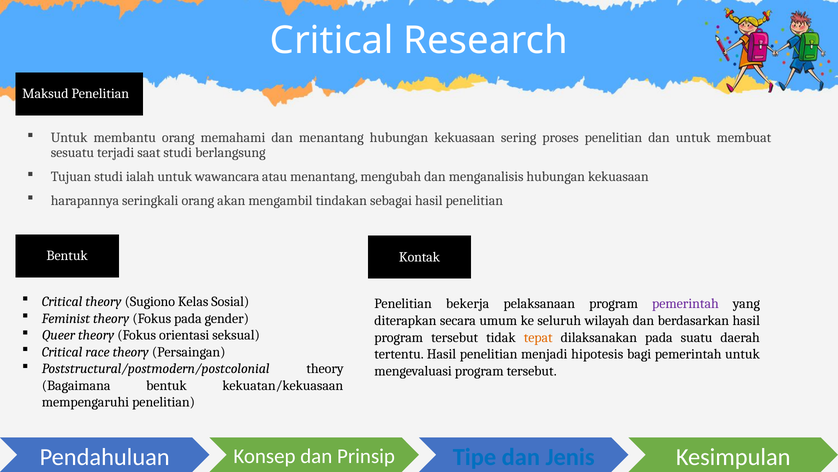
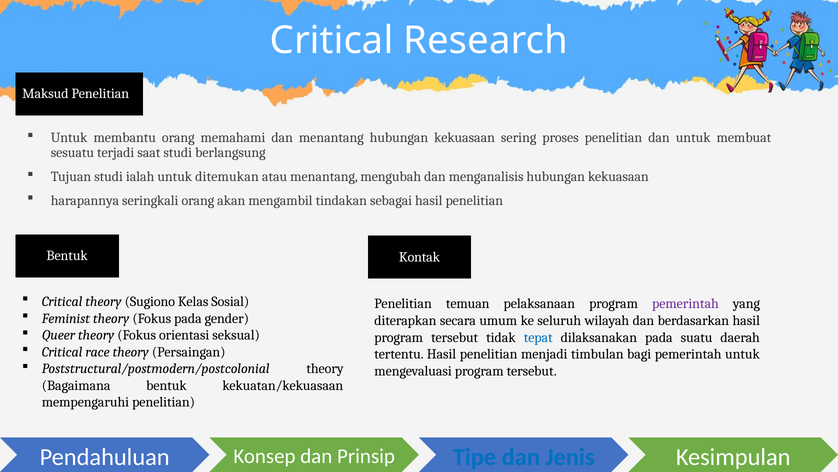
wawancara: wawancara -> ditemukan
bekerja: bekerja -> temuan
tepat colour: orange -> blue
hipotesis: hipotesis -> timbulan
